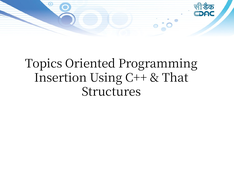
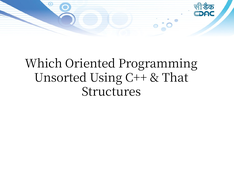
Topics: Topics -> Which
Insertion: Insertion -> Unsorted
